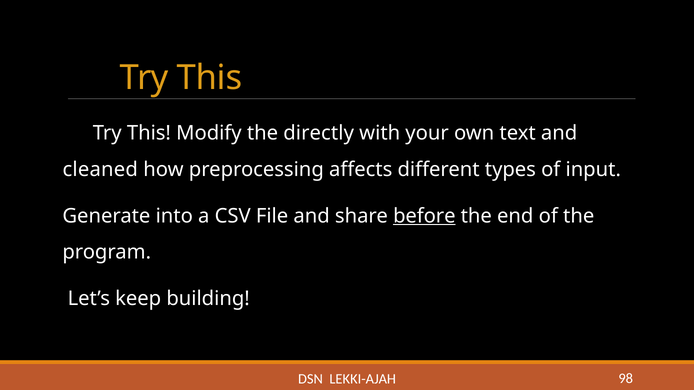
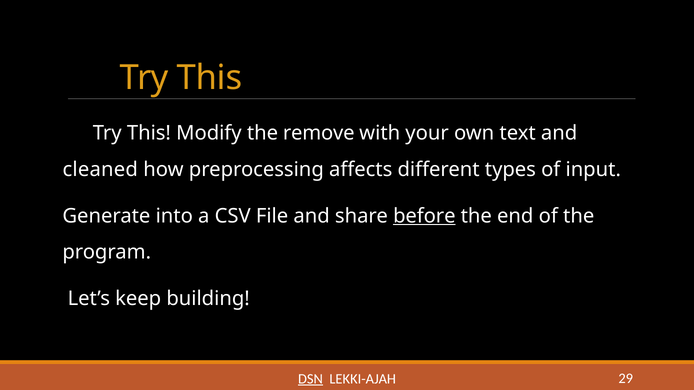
directly: directly -> remove
DSN underline: none -> present
98: 98 -> 29
